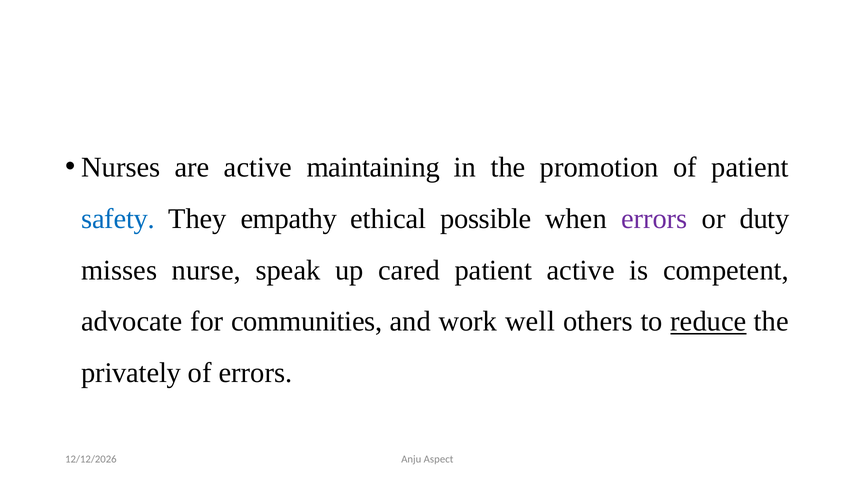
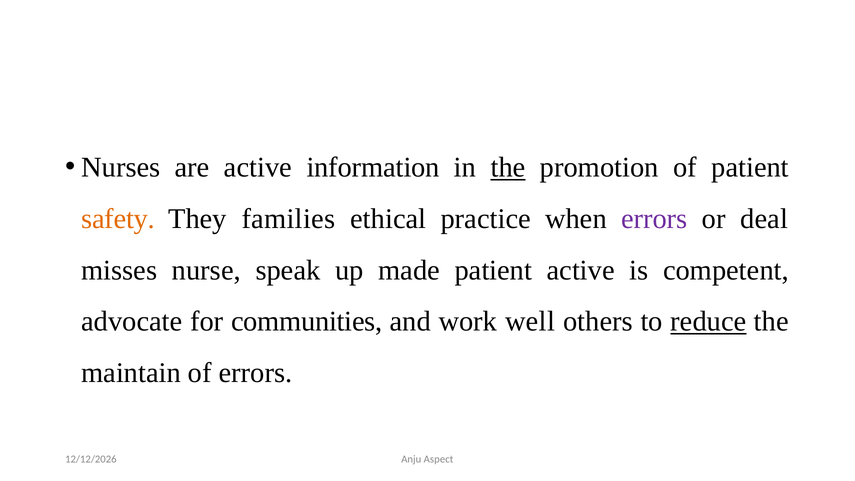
maintaining: maintaining -> information
the at (508, 167) underline: none -> present
safety colour: blue -> orange
empathy: empathy -> families
possible: possible -> practice
duty: duty -> deal
cared: cared -> made
privately: privately -> maintain
